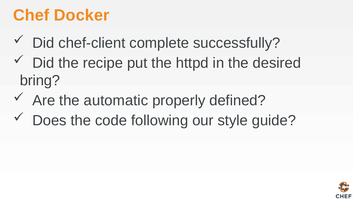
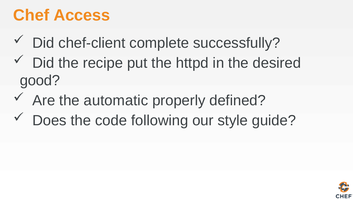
Docker: Docker -> Access
bring: bring -> good
